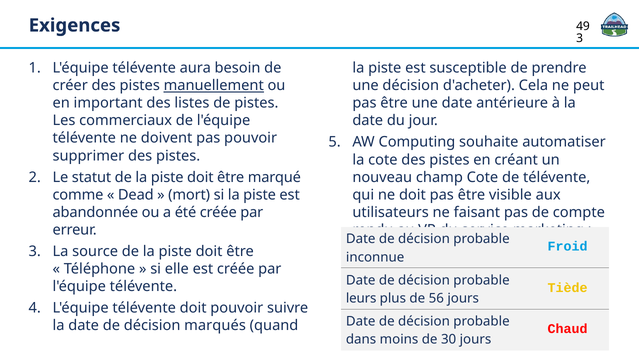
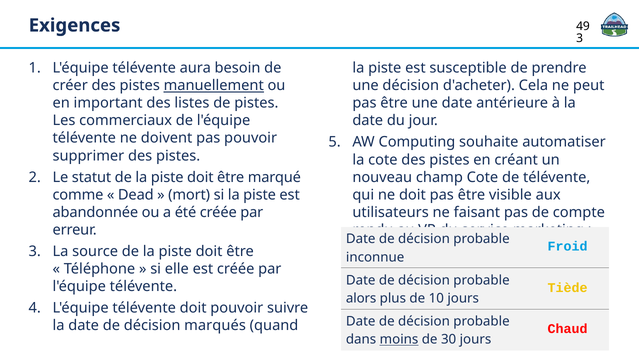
leurs: leurs -> alors
56: 56 -> 10
moins underline: none -> present
